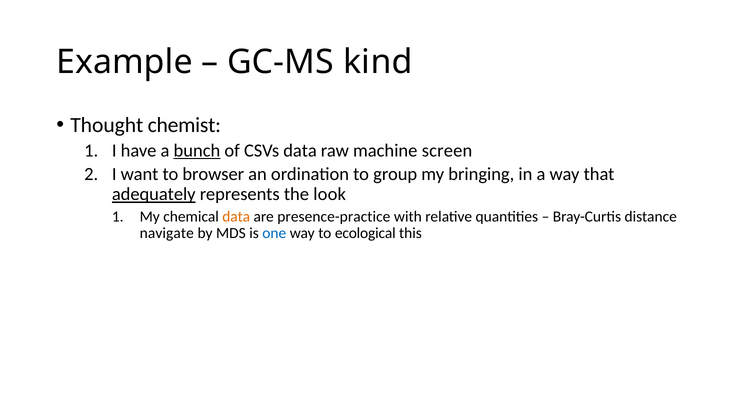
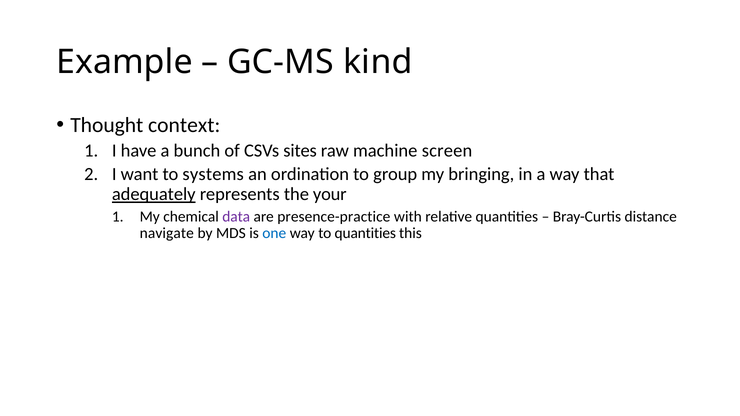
chemist: chemist -> context
bunch underline: present -> none
CSVs data: data -> sites
browser: browser -> systems
look: look -> your
data at (236, 217) colour: orange -> purple
to ecological: ecological -> quantities
